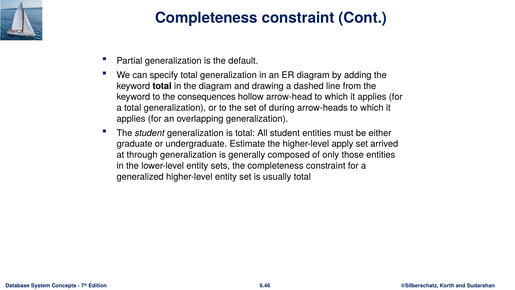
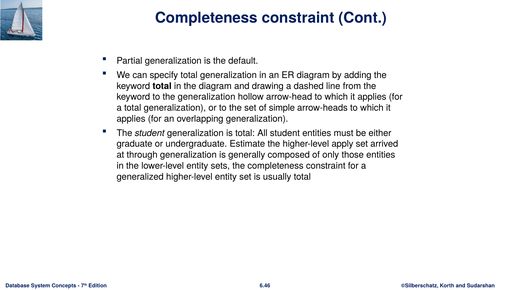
the consequences: consequences -> generalization
during: during -> simple
